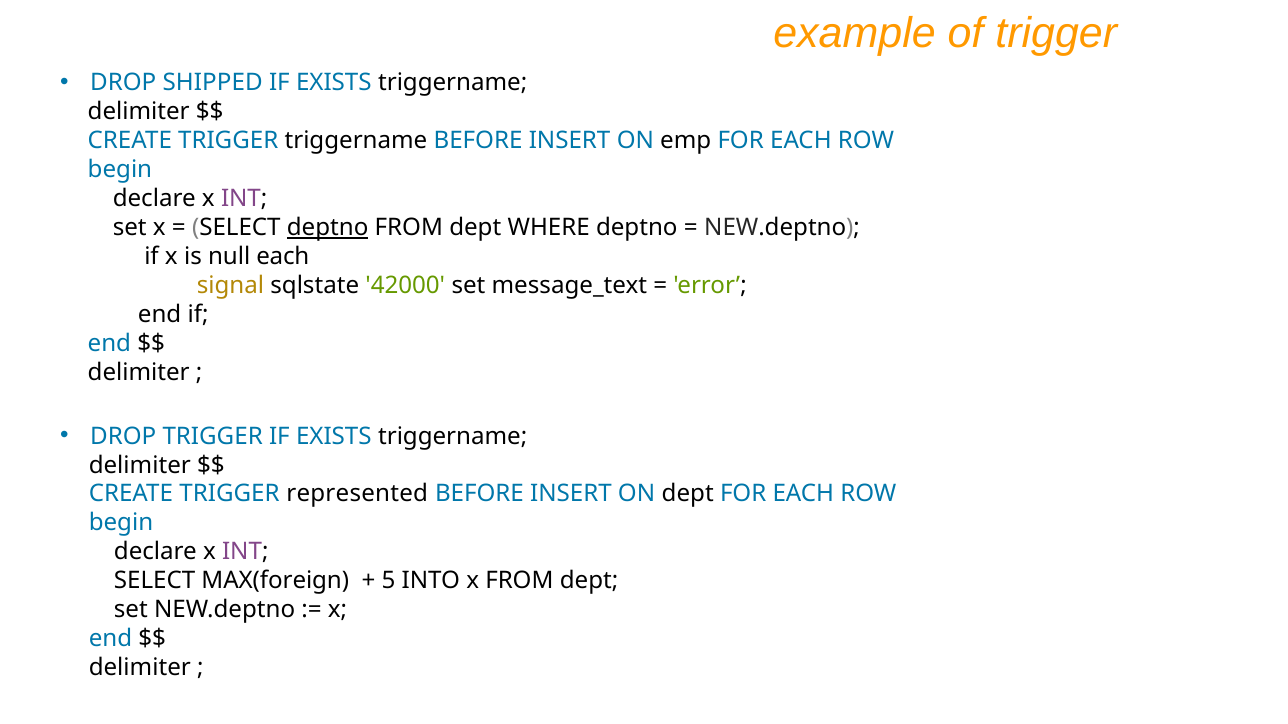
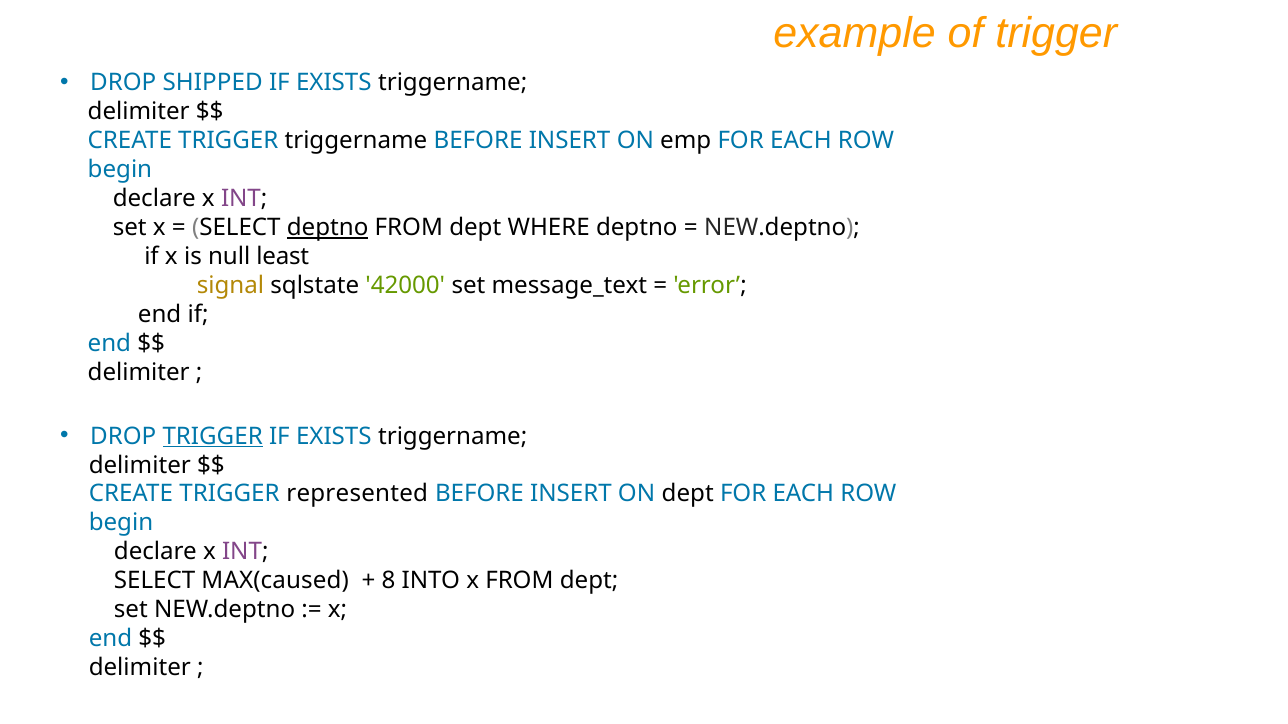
null each: each -> least
TRIGGER at (213, 436) underline: none -> present
MAX(foreign: MAX(foreign -> MAX(caused
5: 5 -> 8
